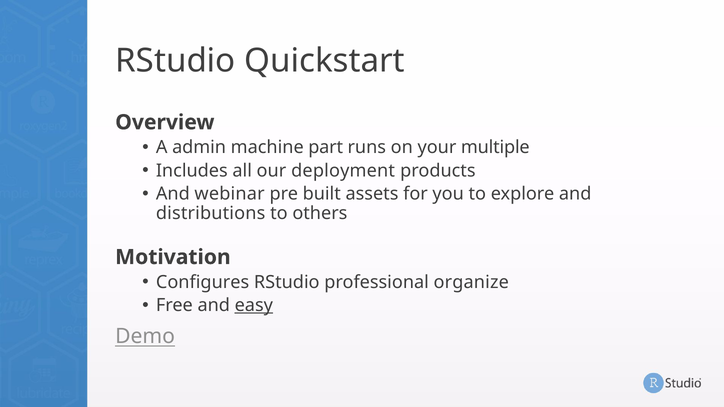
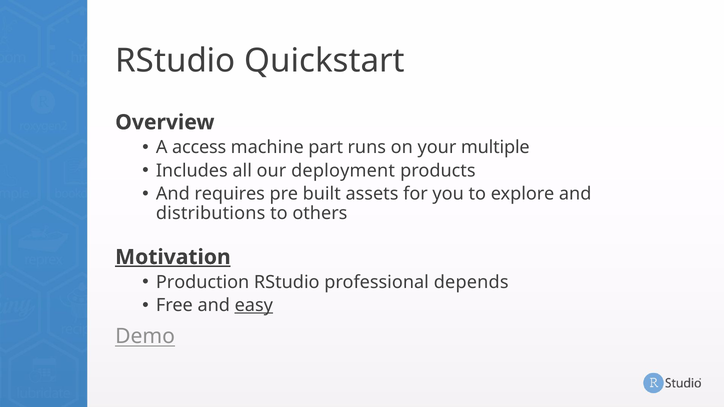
admin: admin -> access
webinar: webinar -> requires
Motivation underline: none -> present
Configures: Configures -> Production
organize: organize -> depends
